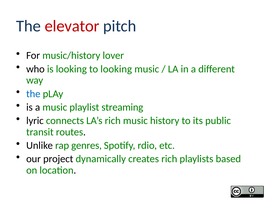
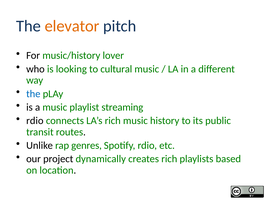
elevator colour: red -> orange
to looking: looking -> cultural
lyric at (35, 121): lyric -> rdio
